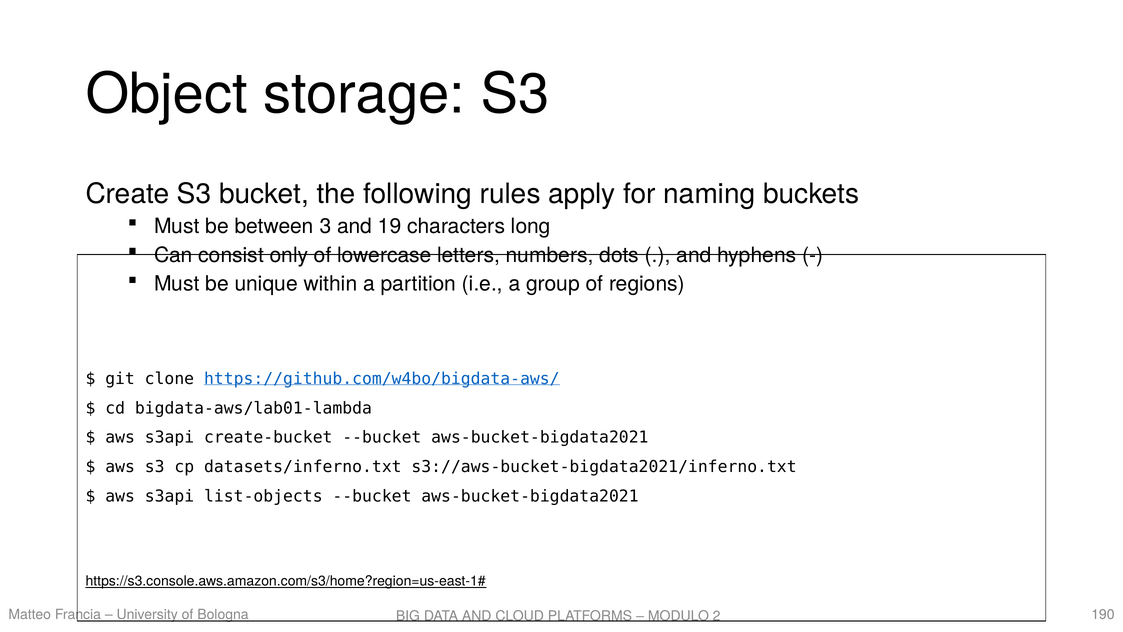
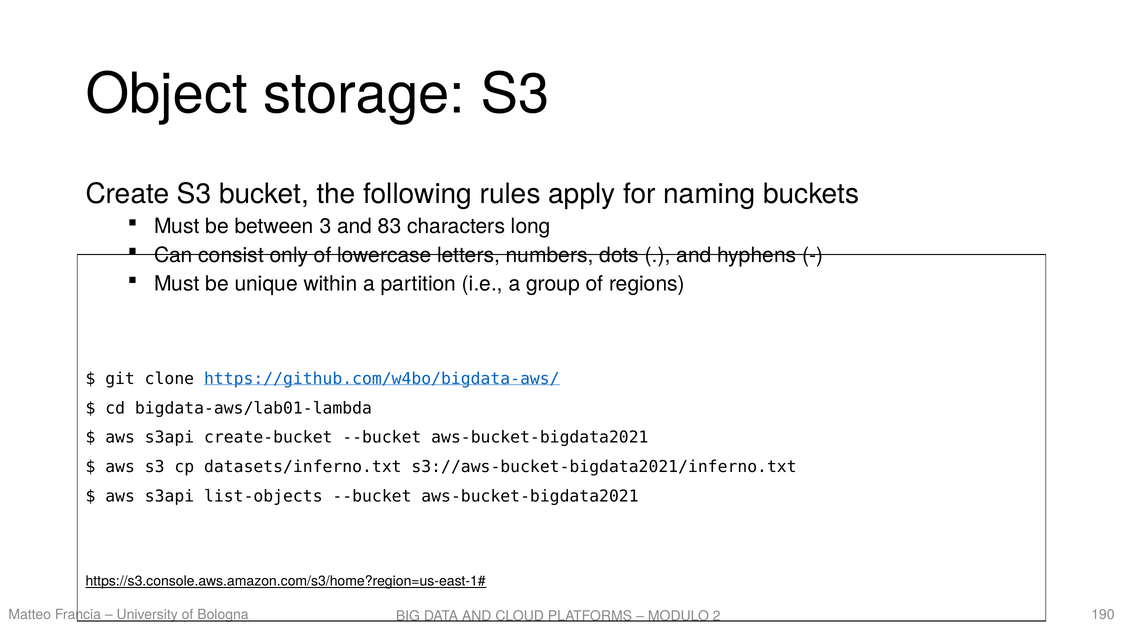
19: 19 -> 83
